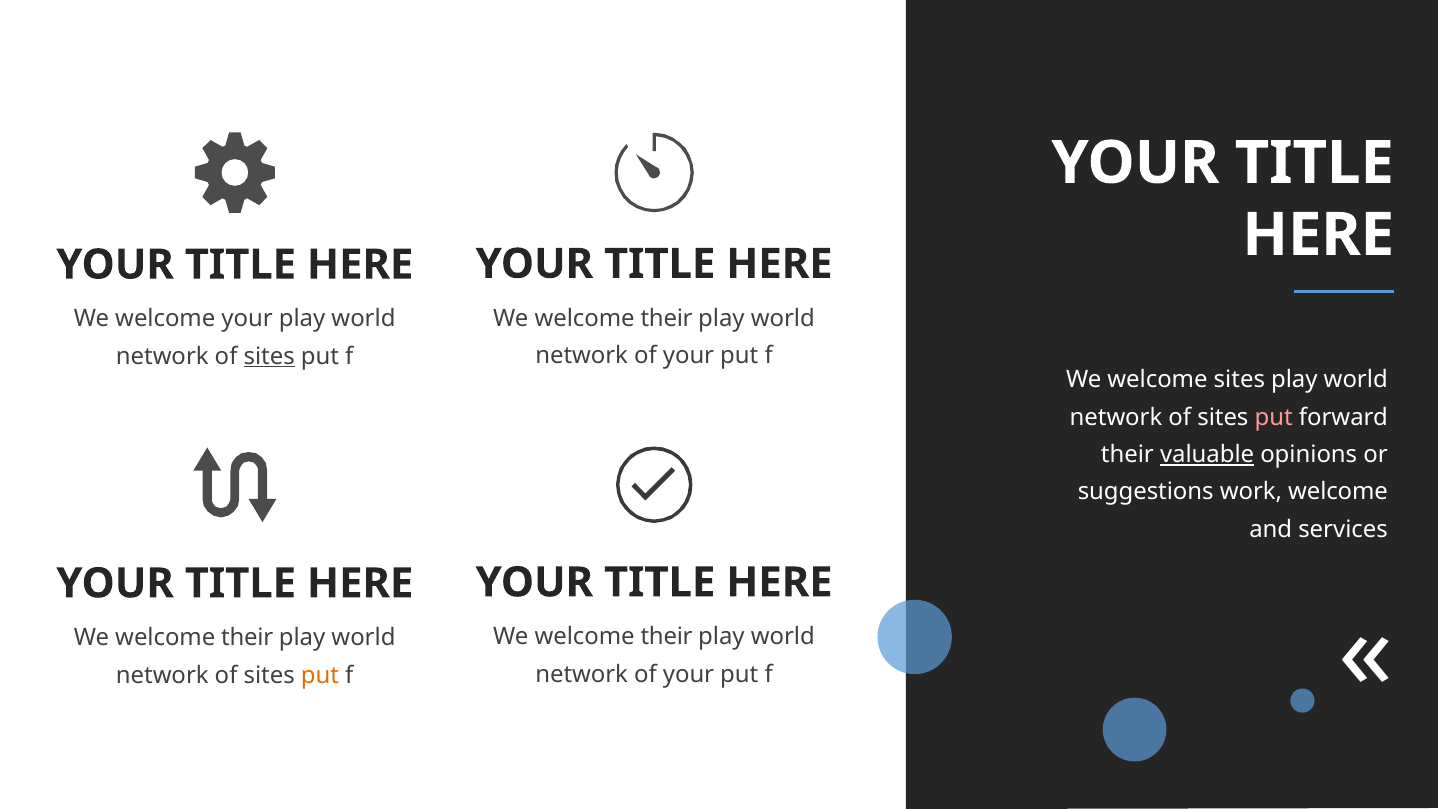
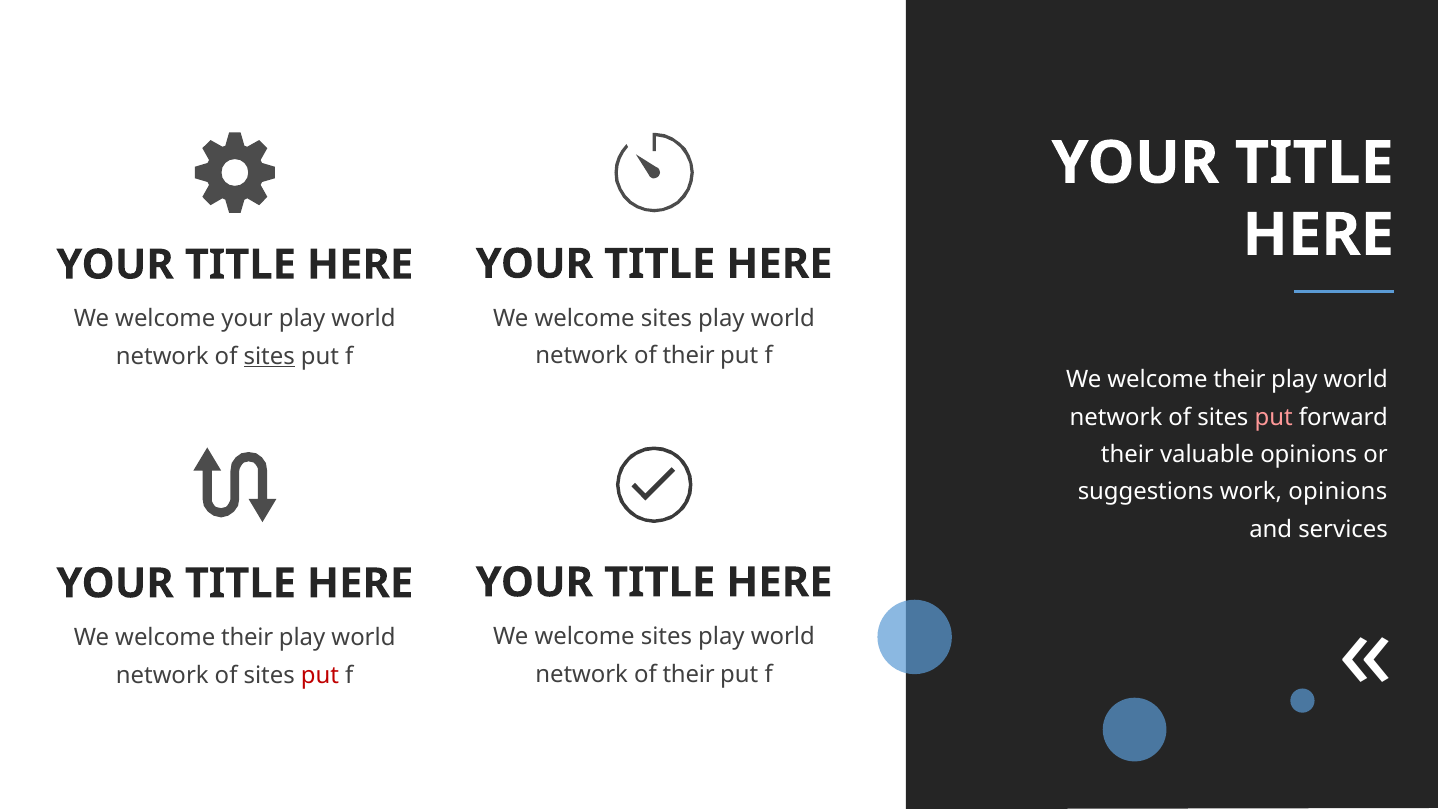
their at (667, 318): their -> sites
your at (689, 356): your -> their
sites at (1239, 380): sites -> their
valuable underline: present -> none
work welcome: welcome -> opinions
their at (667, 637): their -> sites
your at (689, 674): your -> their
put at (320, 675) colour: orange -> red
